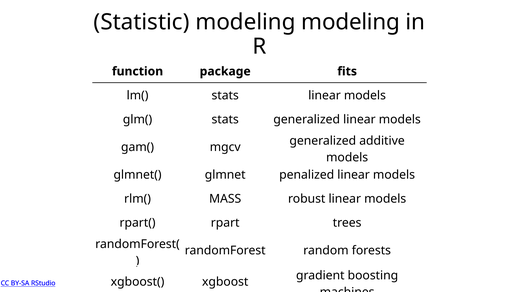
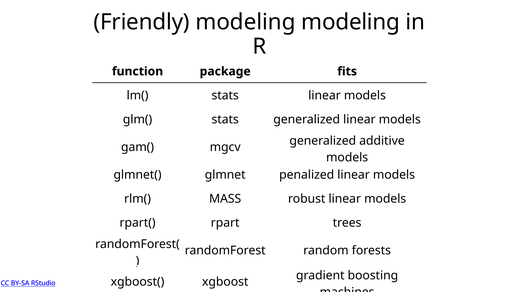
Statistic: Statistic -> Friendly
